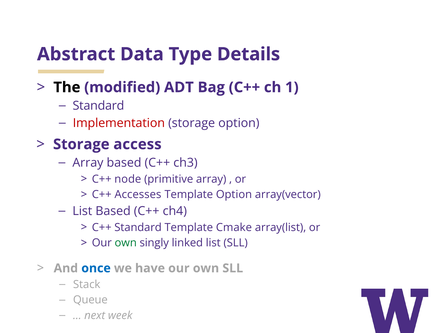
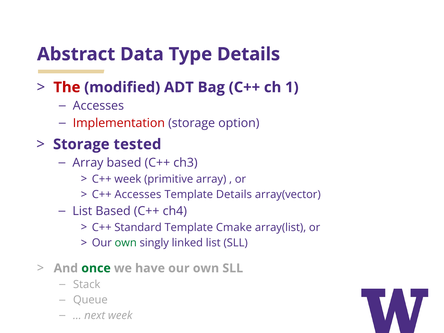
The colour: black -> red
Standard at (98, 106): Standard -> Accesses
access: access -> tested
C++ node: node -> week
Template Option: Option -> Details
once colour: blue -> green
